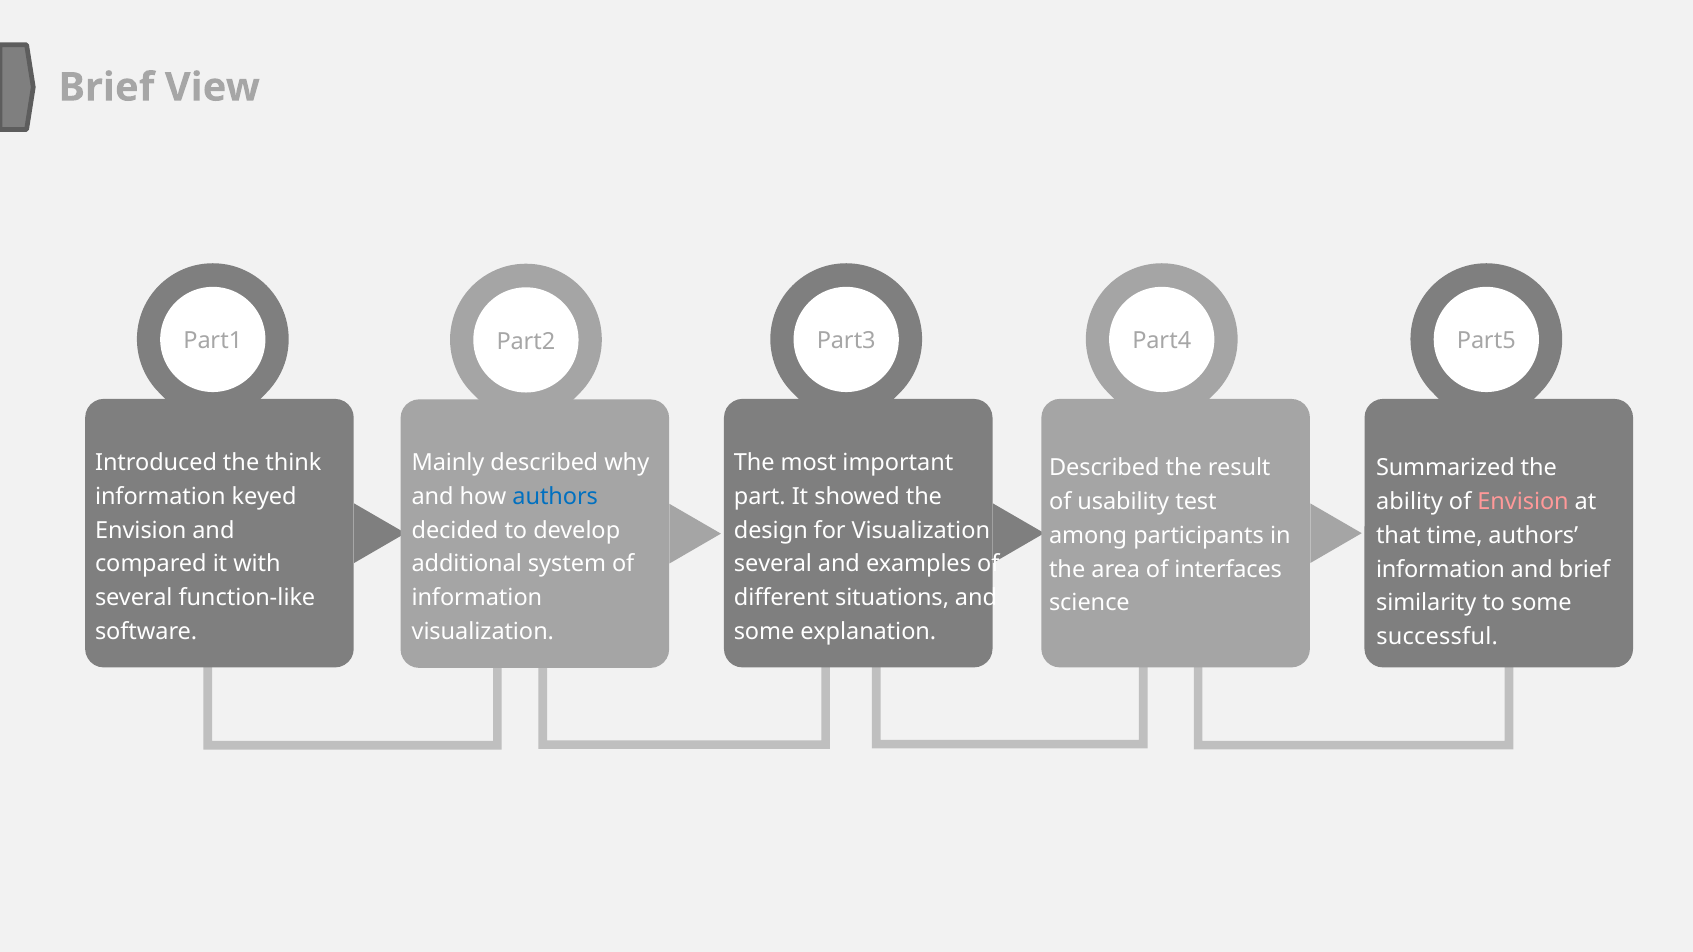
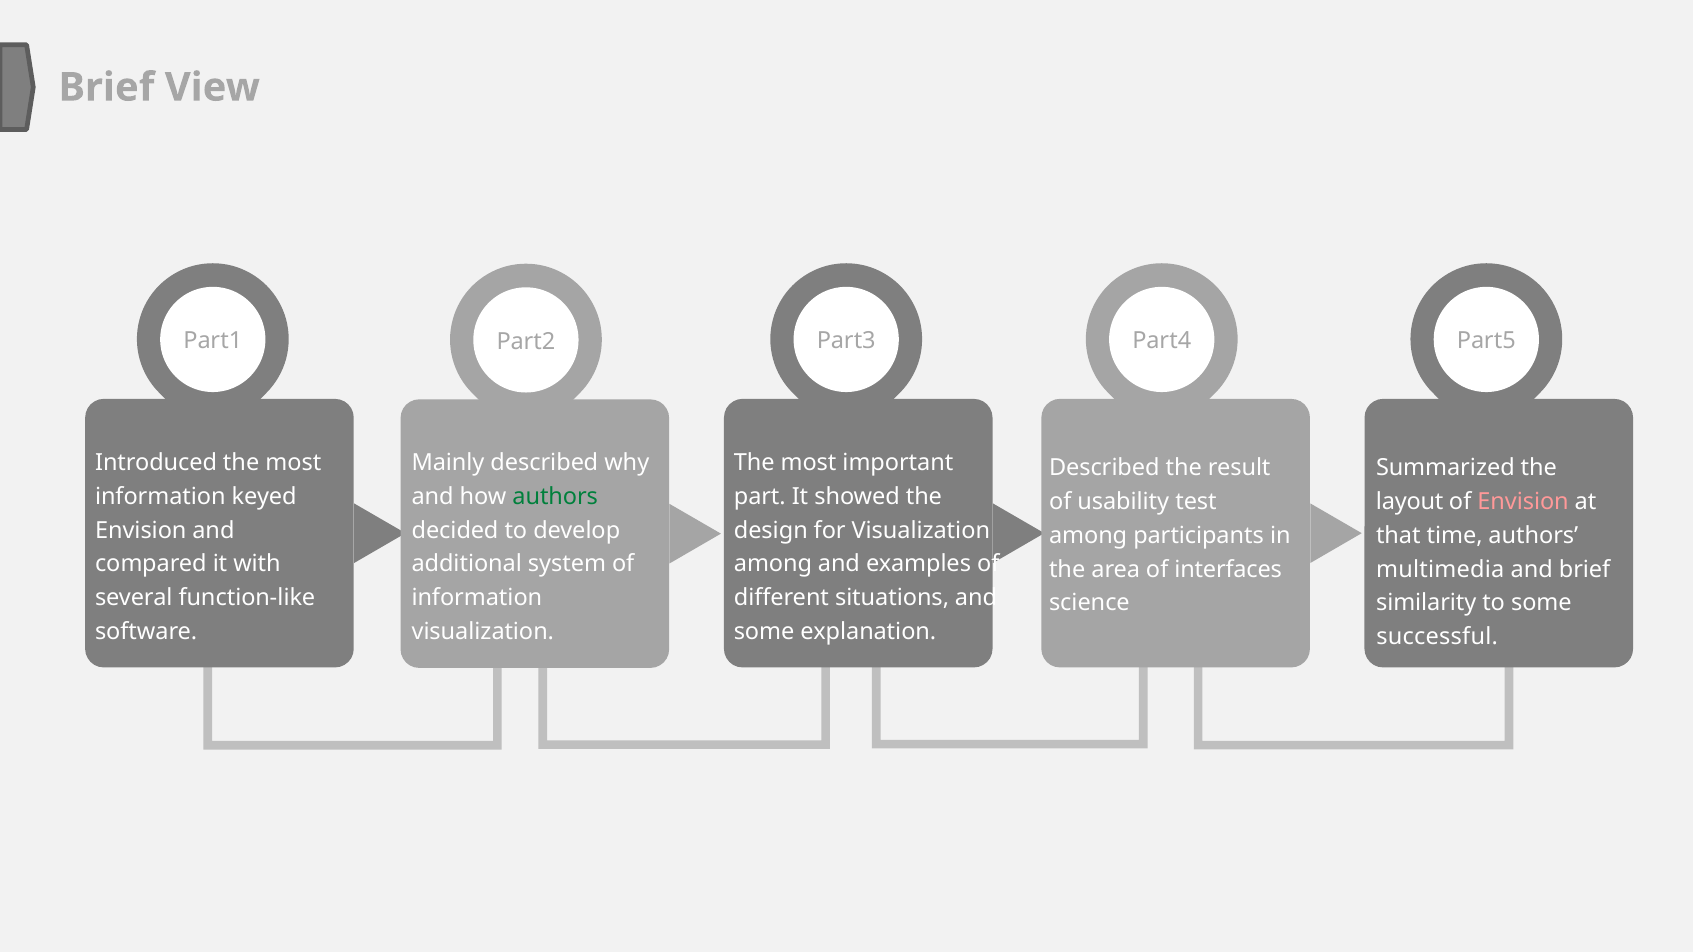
Introduced the think: think -> most
authors at (555, 497) colour: blue -> green
ability: ability -> layout
several at (773, 564): several -> among
information at (1441, 569): information -> multimedia
